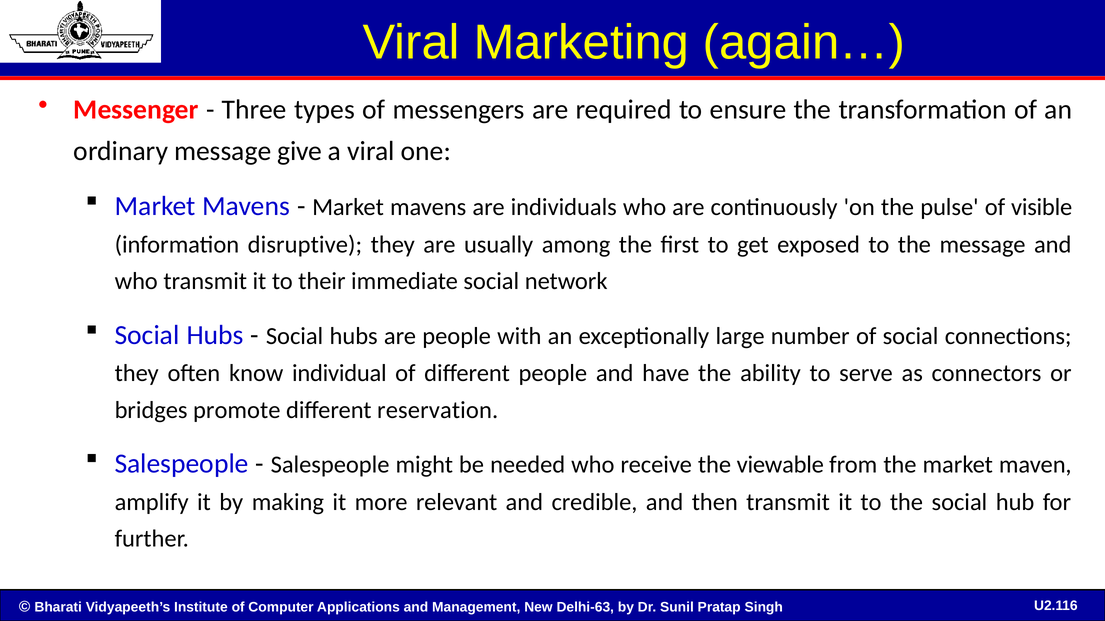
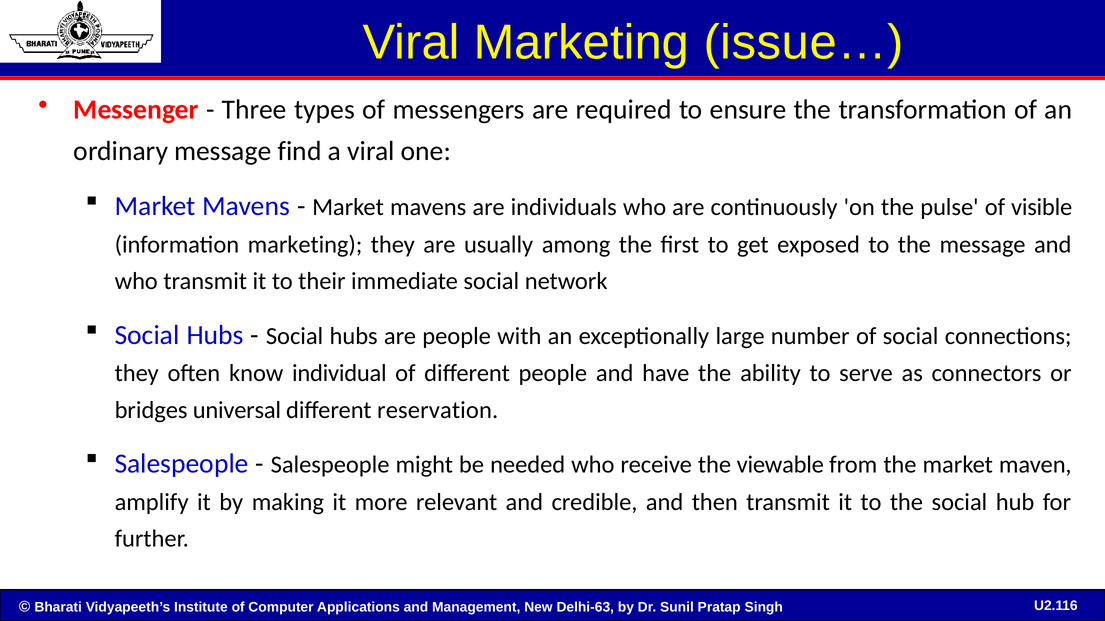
again…: again… -> issue…
give: give -> find
information disruptive: disruptive -> marketing
promote: promote -> universal
